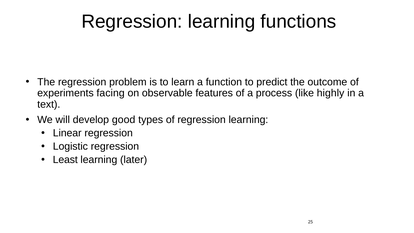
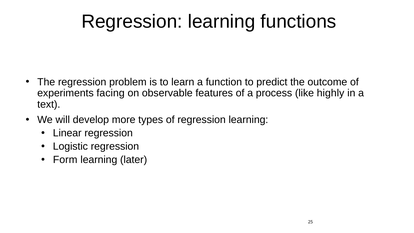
good: good -> more
Least: Least -> Form
